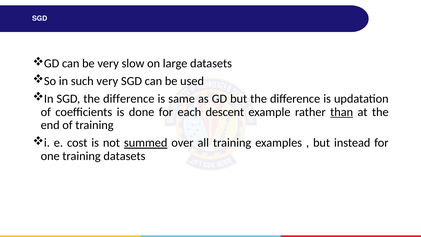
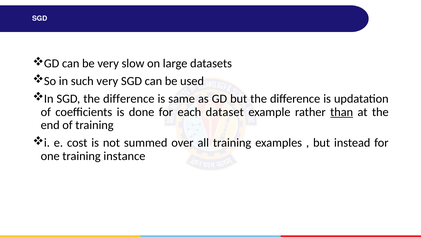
descent: descent -> dataset
summed underline: present -> none
training datasets: datasets -> instance
